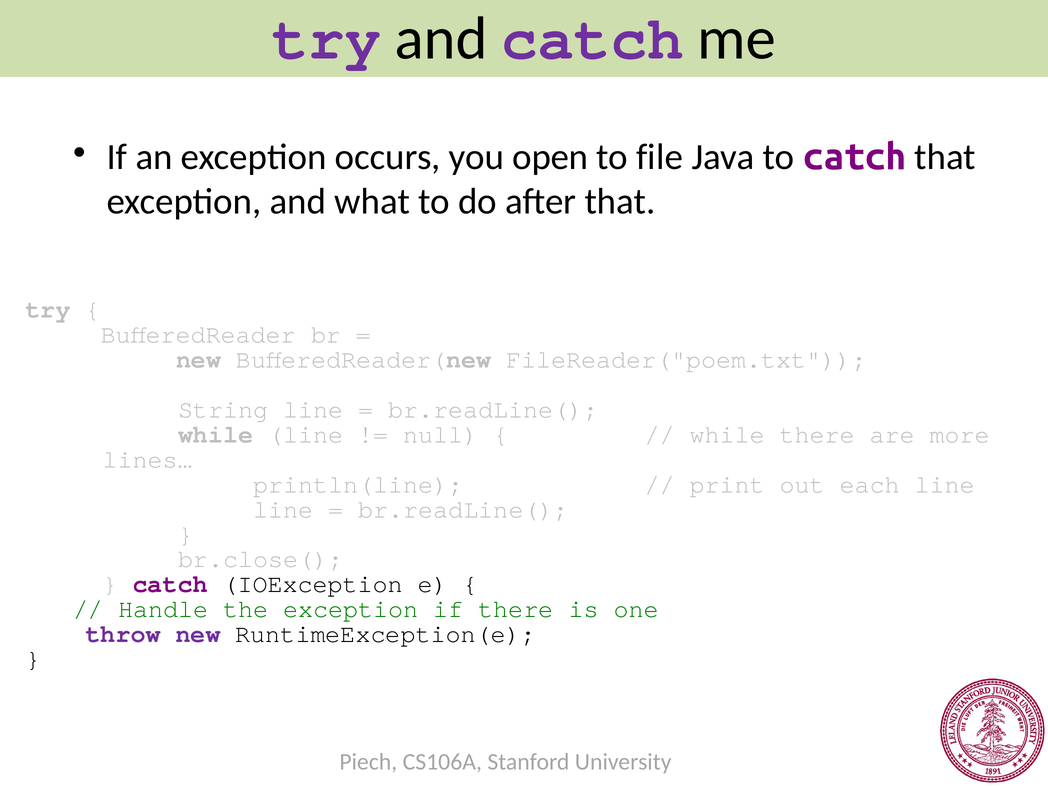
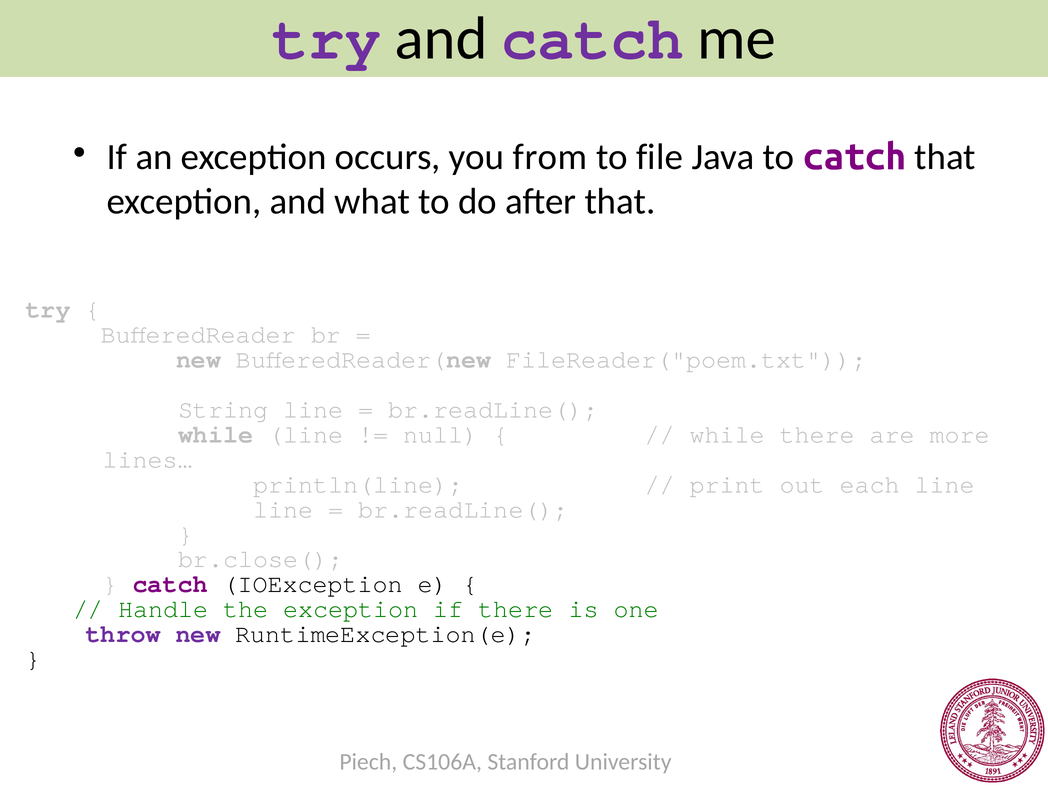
open: open -> from
